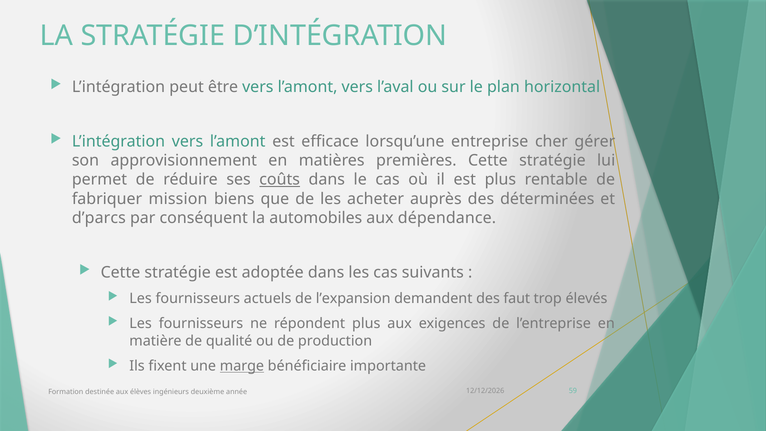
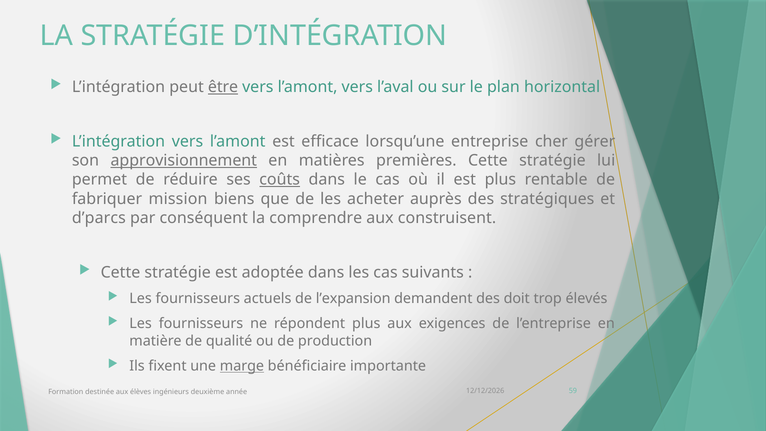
être underline: none -> present
approvisionnement underline: none -> present
déterminées: déterminées -> stratégiques
automobiles: automobiles -> comprendre
dépendance: dépendance -> construisent
faut: faut -> doit
